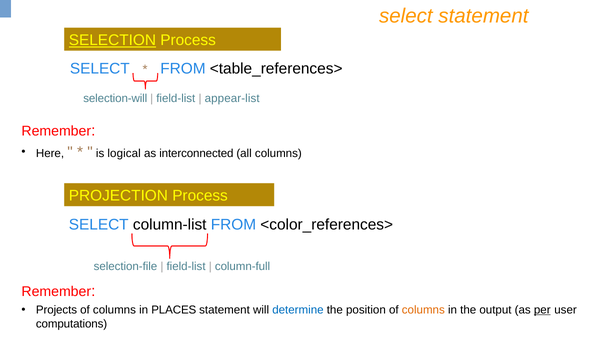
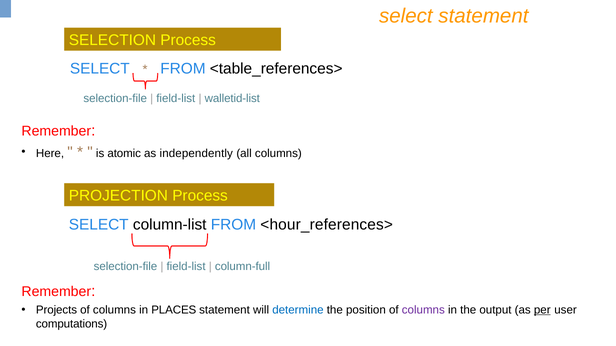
SELECTION underline: present -> none
selection-will at (115, 99): selection-will -> selection-file
appear-list: appear-list -> walletid-list
logical: logical -> atomic
interconnected: interconnected -> independently
<color_references>: <color_references> -> <hour_references>
columns at (423, 310) colour: orange -> purple
